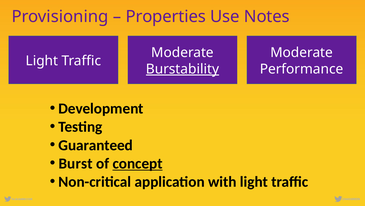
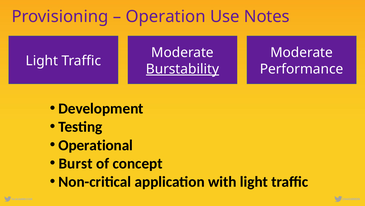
Properties: Properties -> Operation
Guaranteed: Guaranteed -> Operational
concept underline: present -> none
